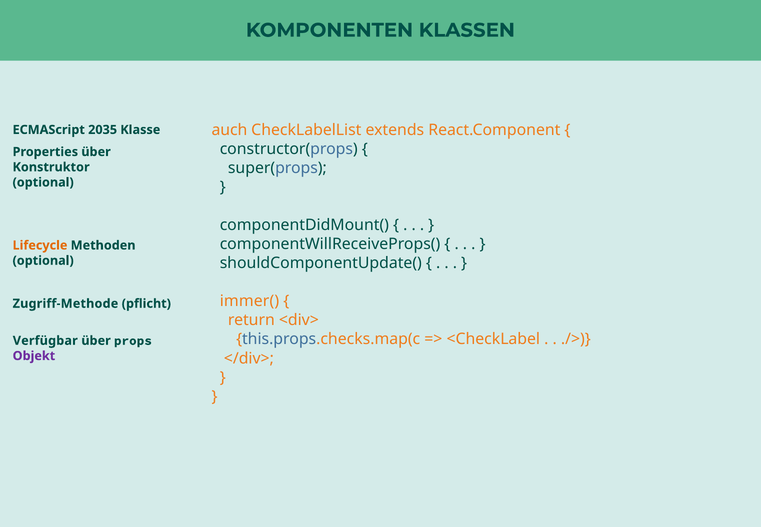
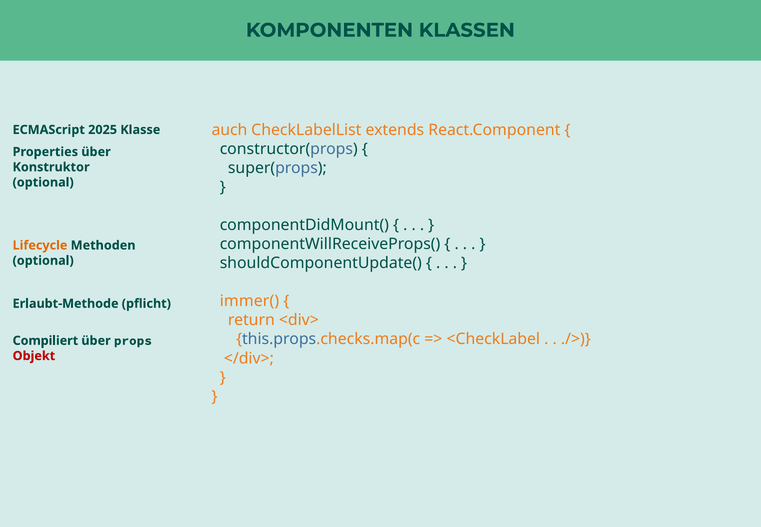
2035: 2035 -> 2025
Zugriff-Methode: Zugriff-Methode -> Erlaubt-Methode
Verfügbar: Verfügbar -> Compiliert
Objekt colour: purple -> red
